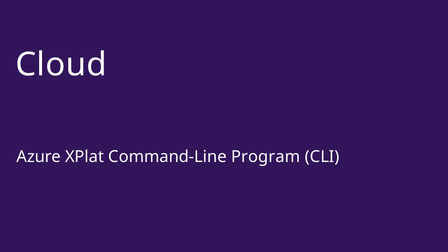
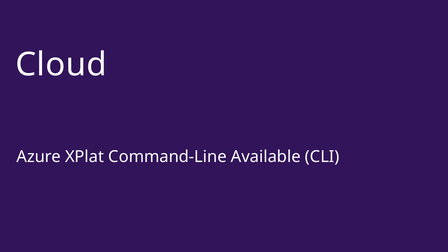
Program: Program -> Available
